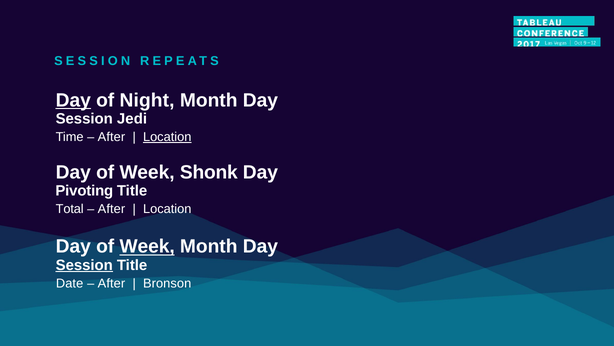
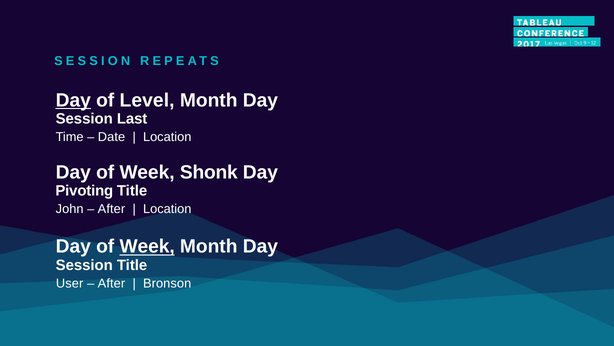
Night: Night -> Level
Jedi: Jedi -> Last
After at (111, 137): After -> Date
Location at (167, 137) underline: present -> none
Total: Total -> John
Session at (84, 265) underline: present -> none
Date: Date -> User
